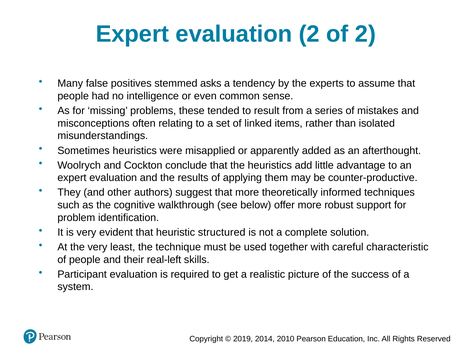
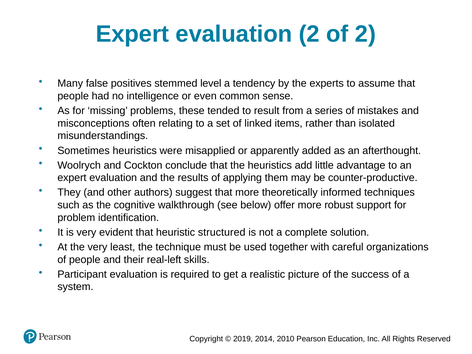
asks: asks -> level
characteristic: characteristic -> organizations
